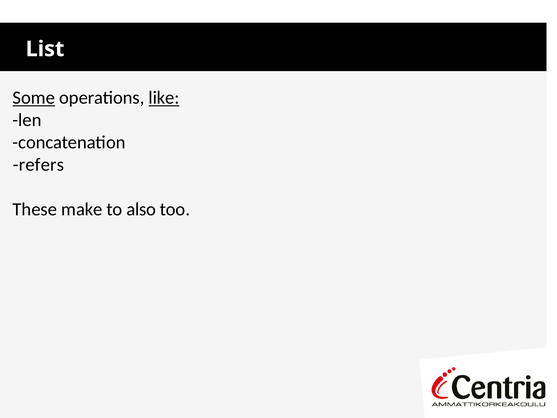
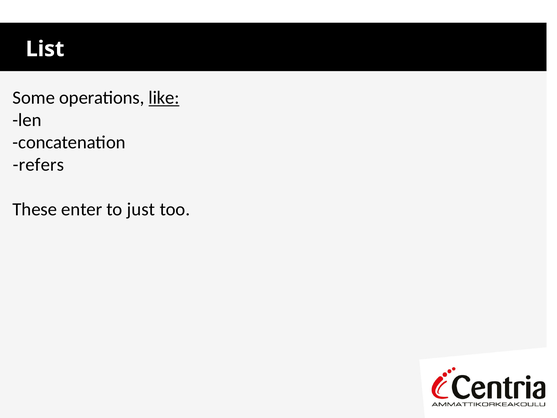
Some underline: present -> none
make: make -> enter
also: also -> just
